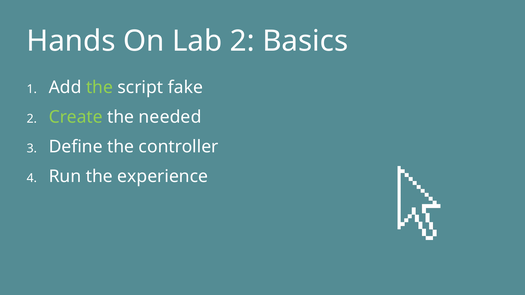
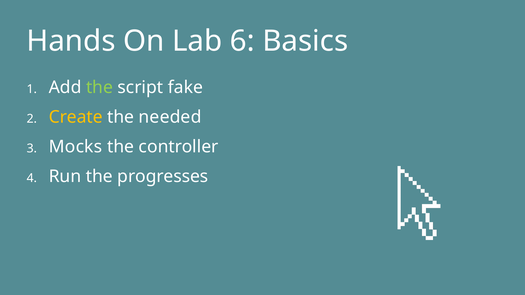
Lab 2: 2 -> 6
Create colour: light green -> yellow
Define: Define -> Mocks
experience: experience -> progresses
